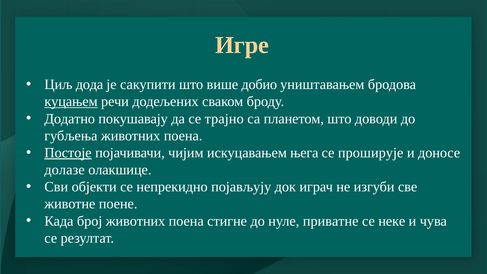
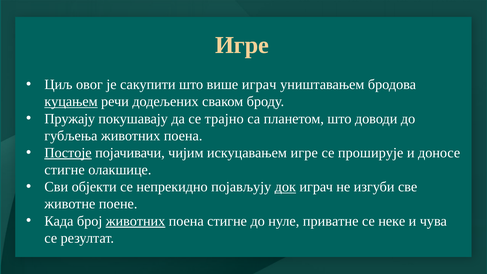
дода: дода -> овог
више добио: добио -> играч
Додатно: Додатно -> Пружају
искуцавањем њега: њега -> игре
долазе at (65, 170): долазе -> стигне
док underline: none -> present
животних at (136, 221) underline: none -> present
